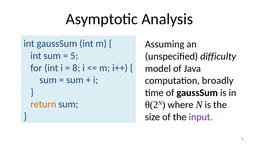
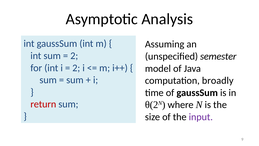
5 at (74, 56): 5 -> 2
difficulty: difficulty -> semester
8 at (76, 68): 8 -> 2
return colour: orange -> red
